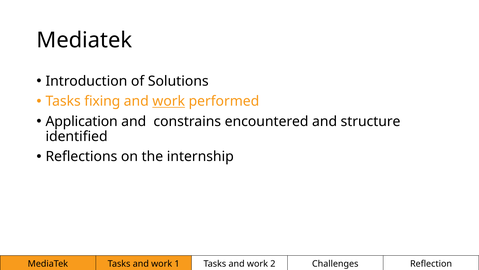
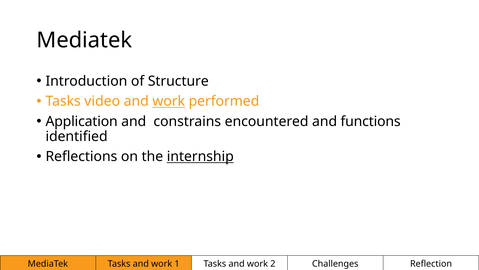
Solutions: Solutions -> Structure
fixing: fixing -> video
structure: structure -> functions
internship underline: none -> present
